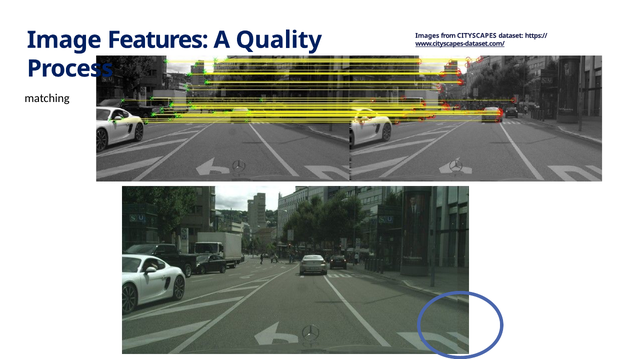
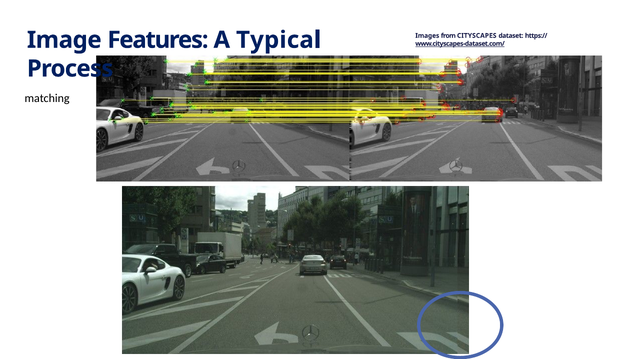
Quality: Quality -> Typical
